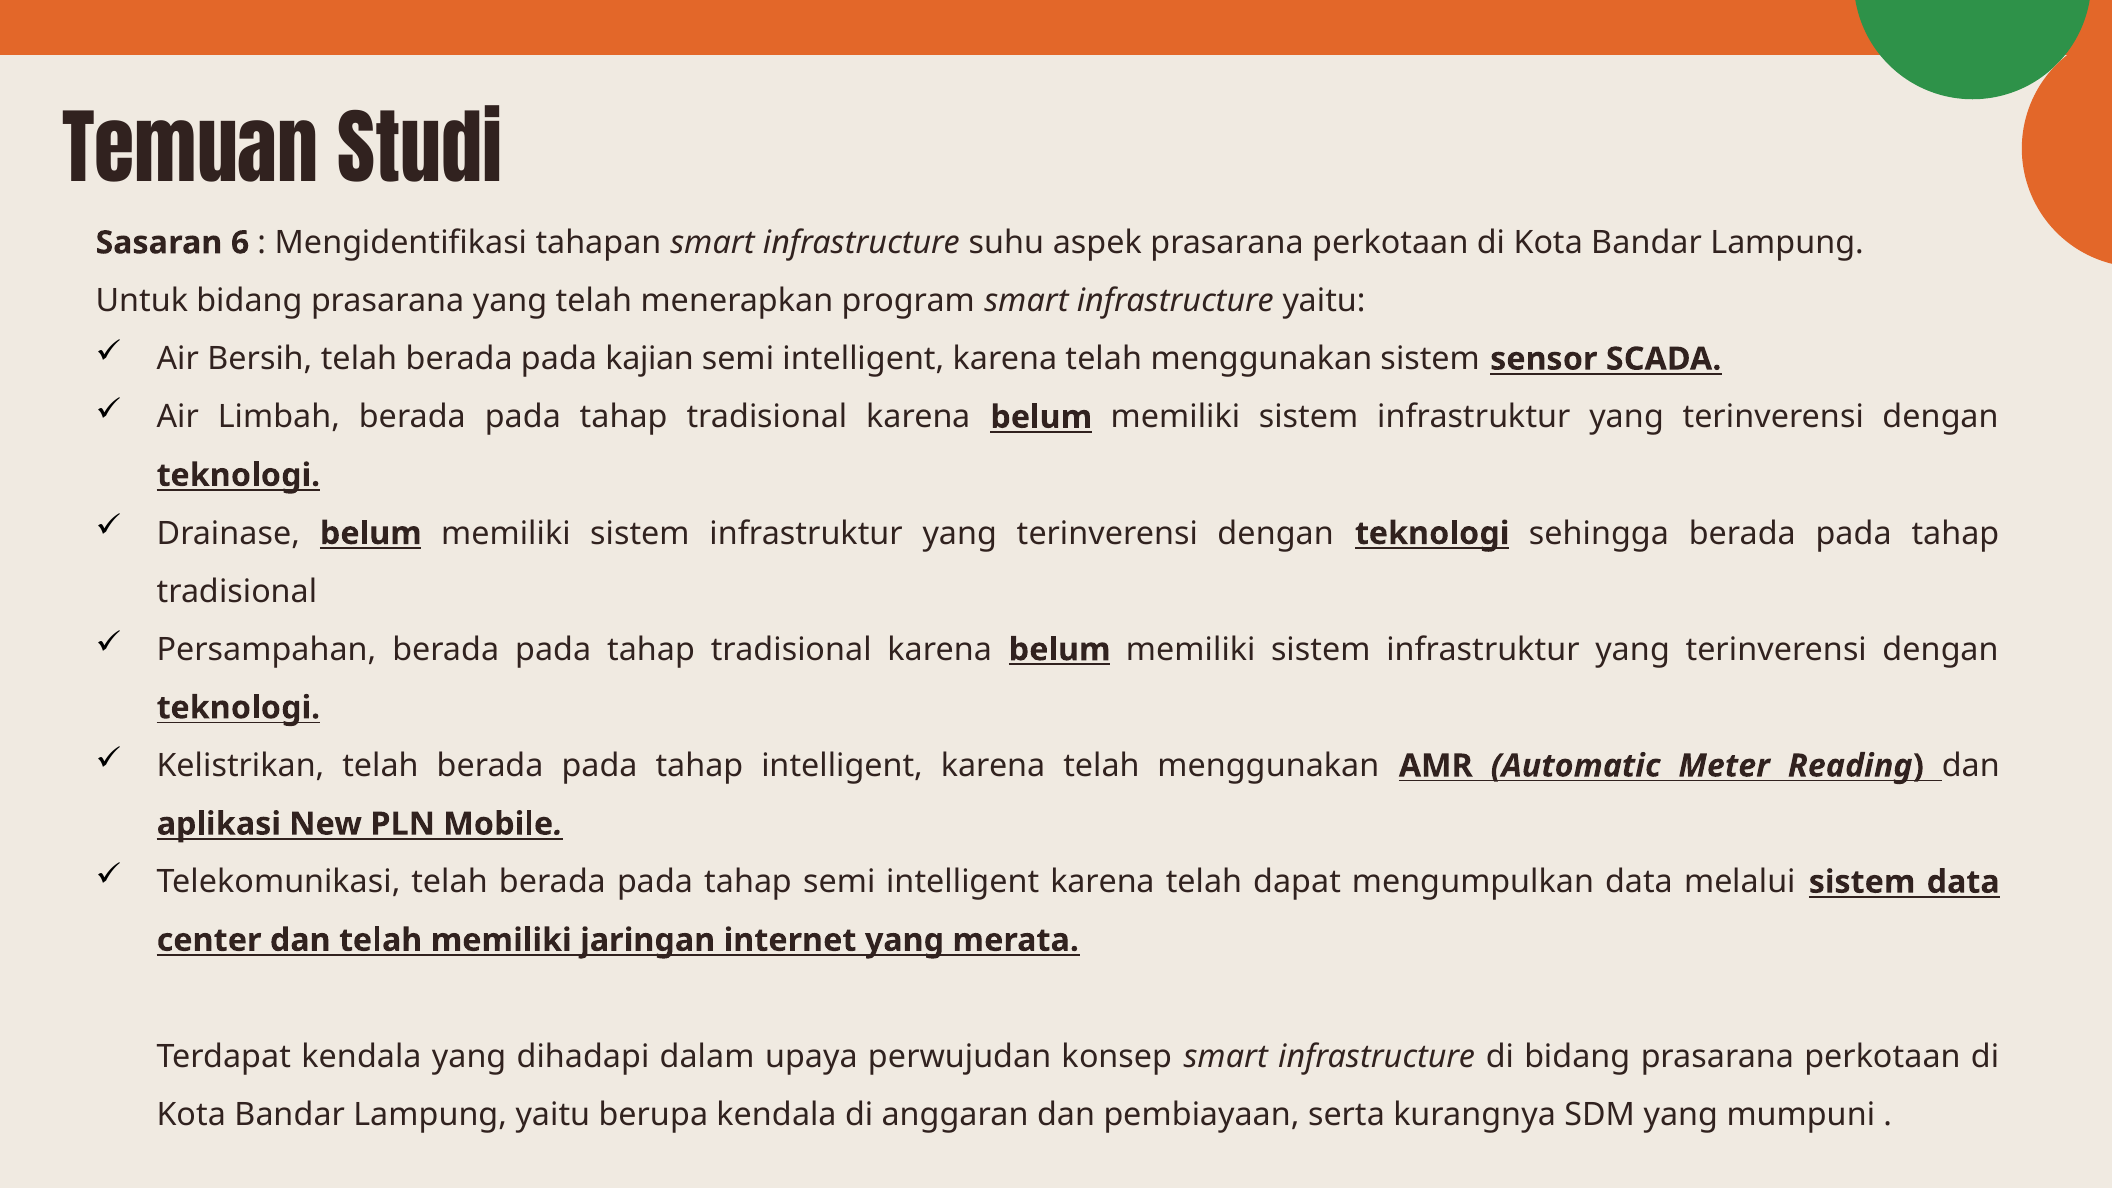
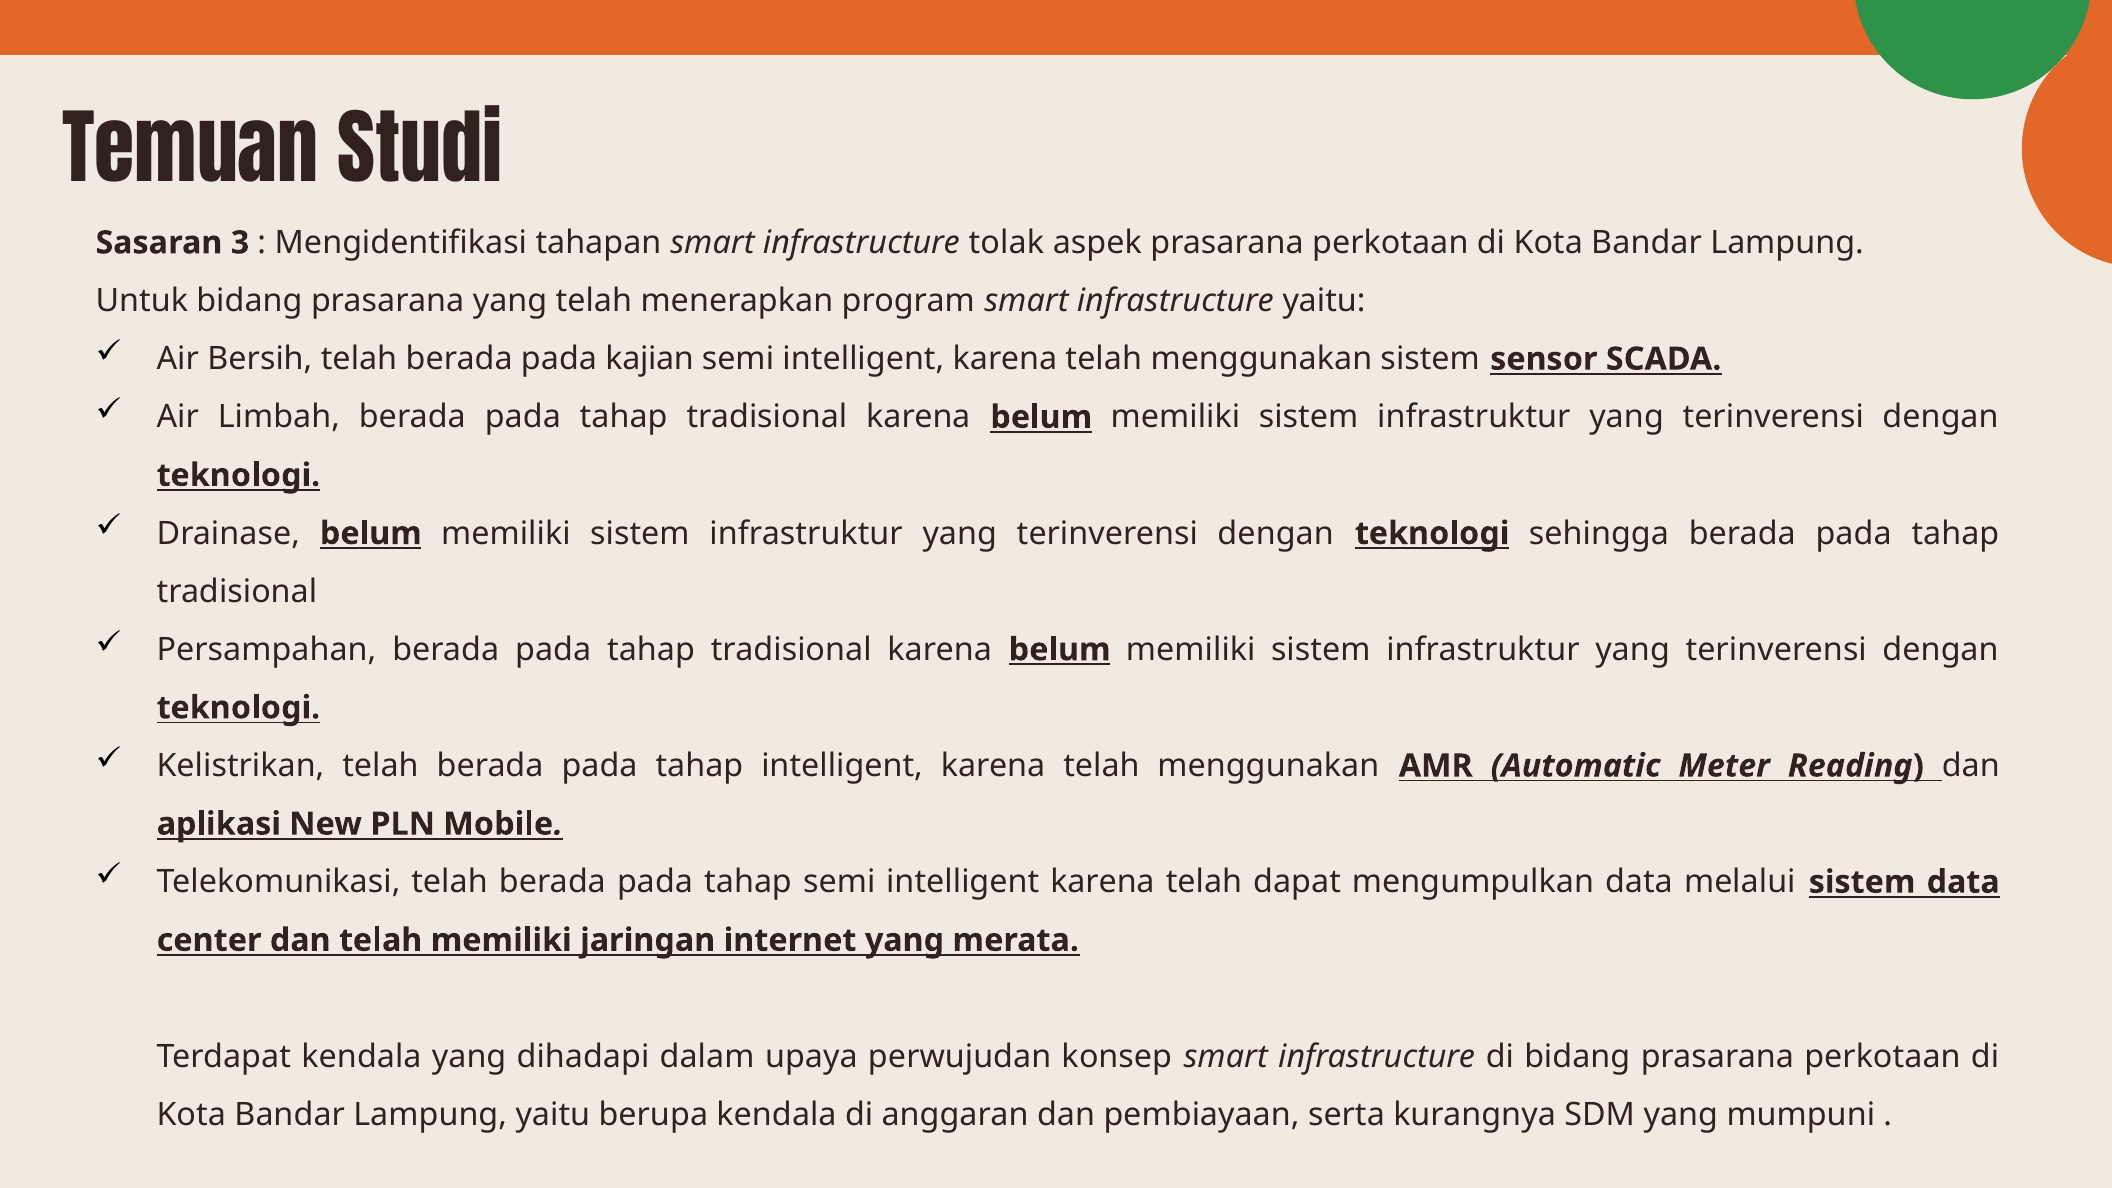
6: 6 -> 3
suhu: suhu -> tolak
